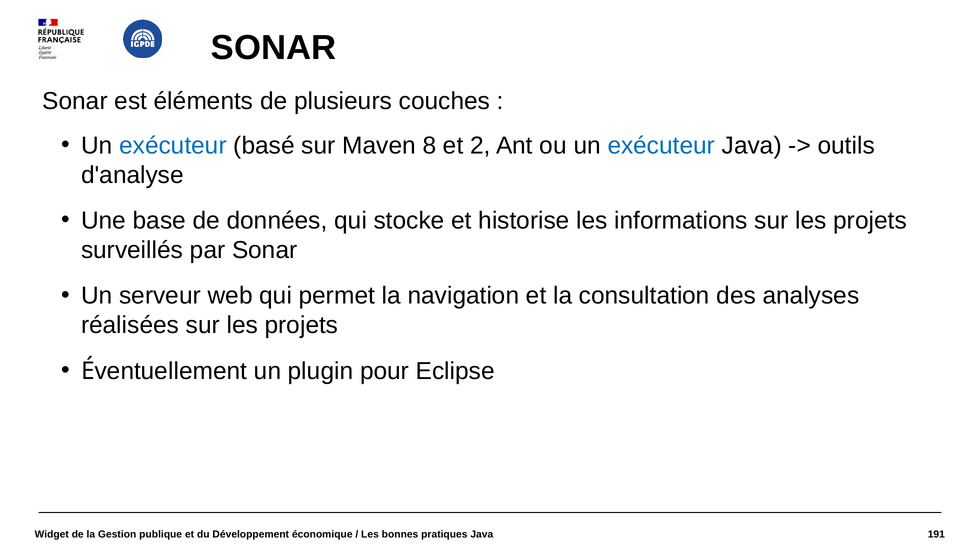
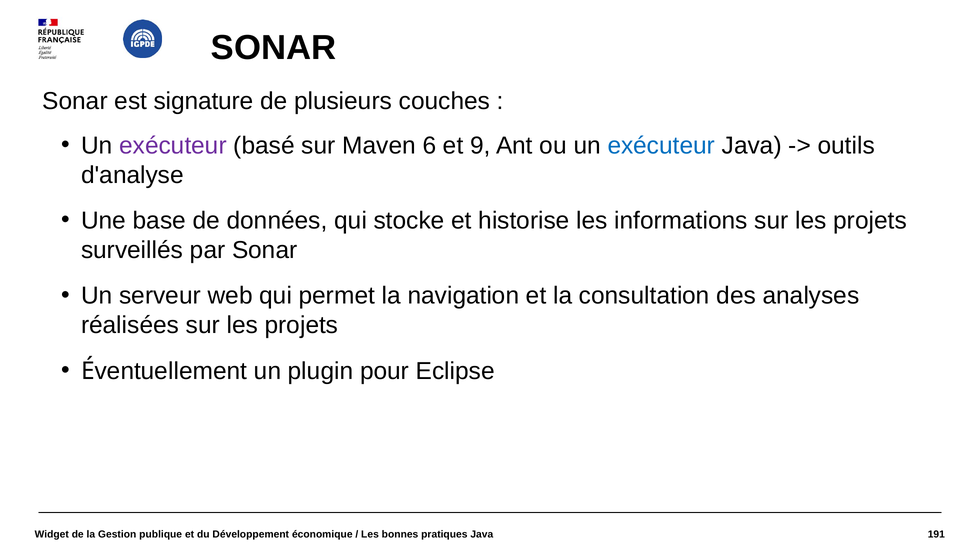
éléments: éléments -> signature
exécuteur at (173, 146) colour: blue -> purple
8: 8 -> 6
2: 2 -> 9
